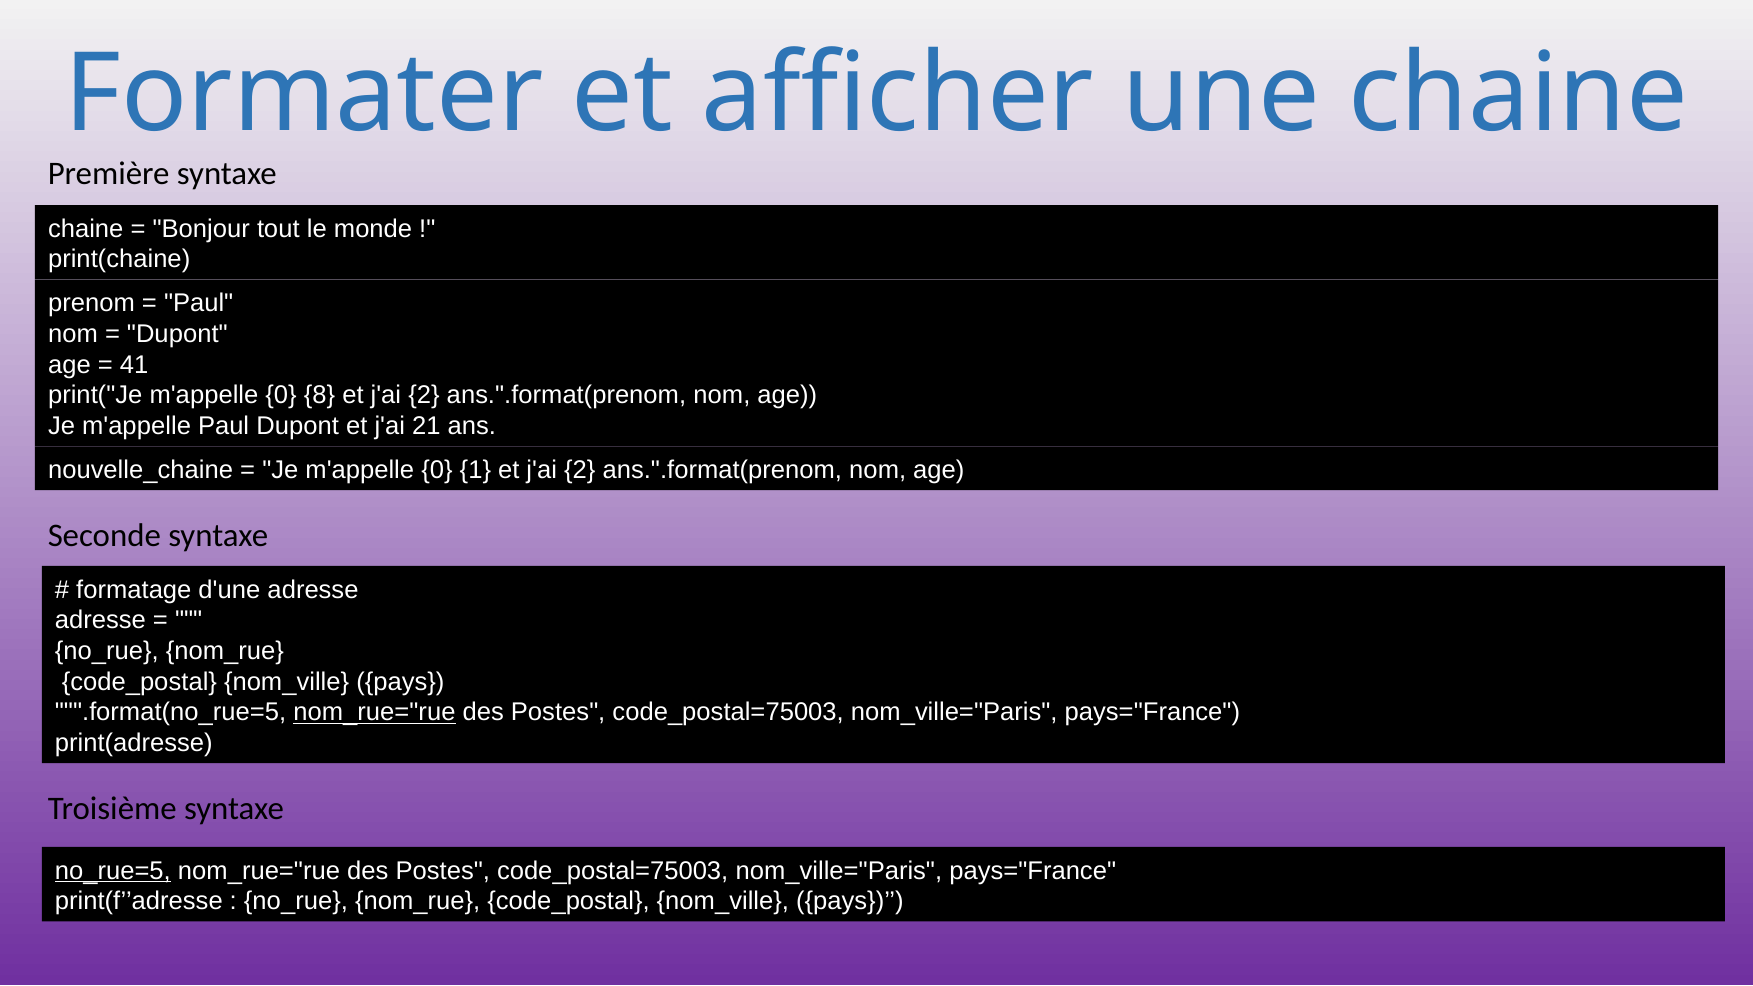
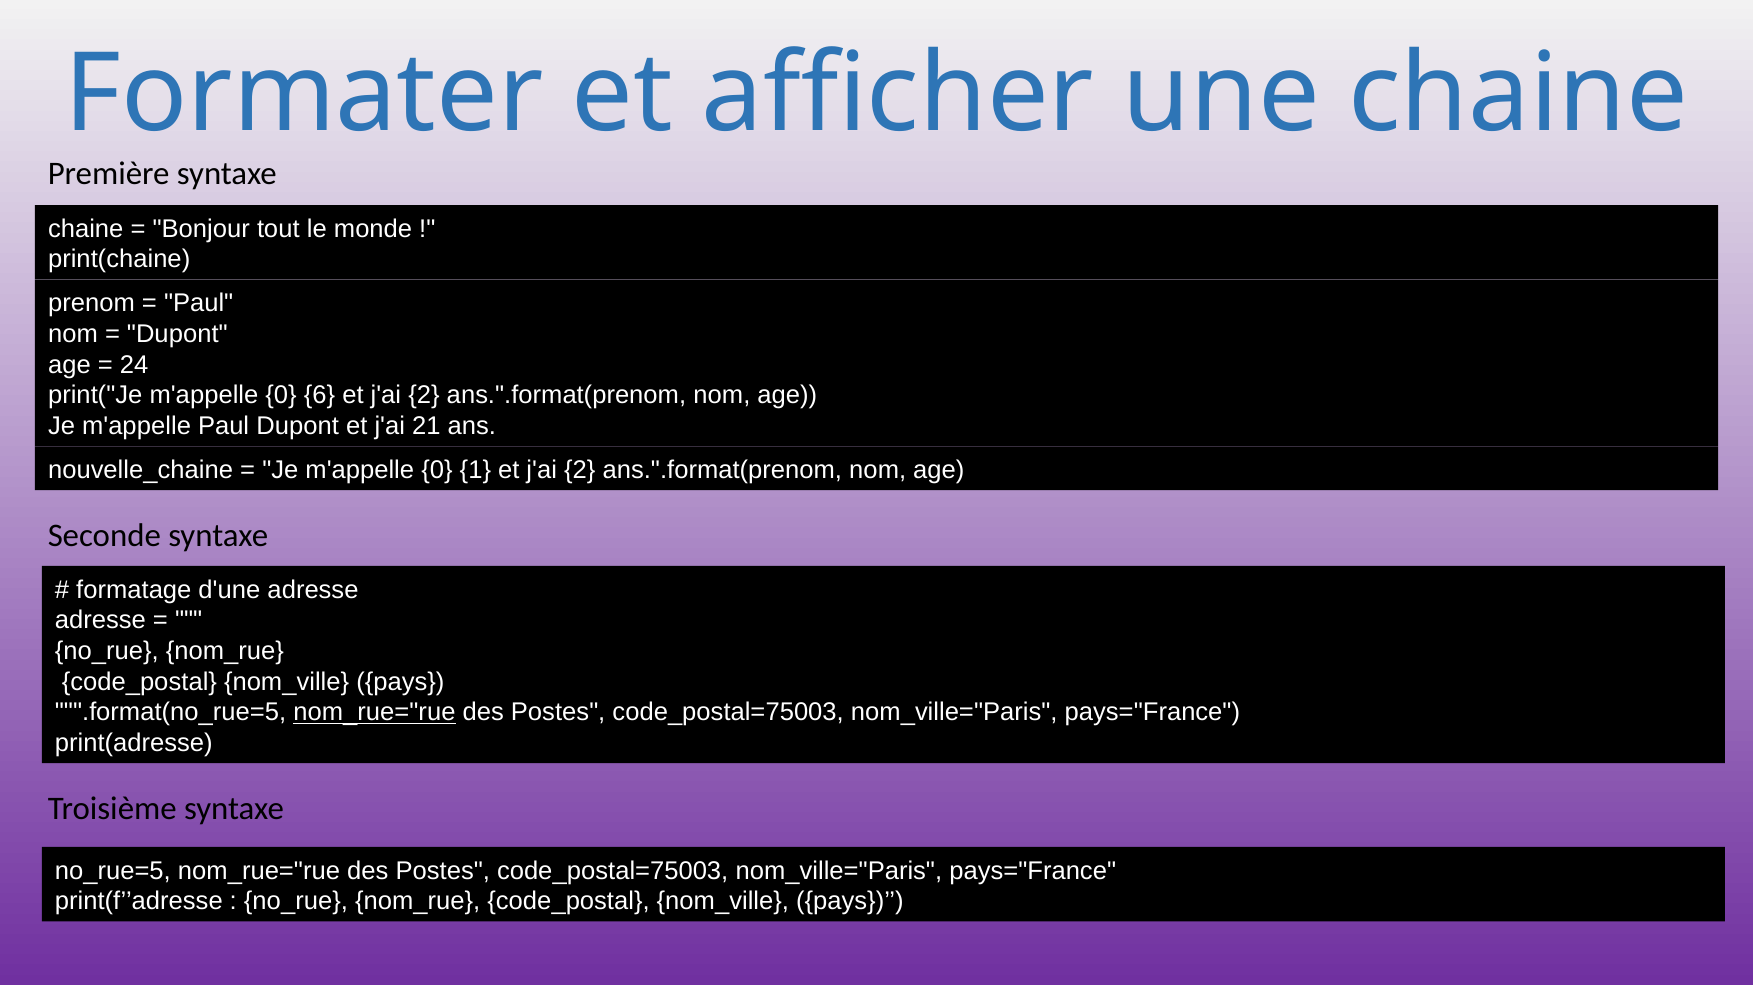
41: 41 -> 24
8: 8 -> 6
no_rue=5 underline: present -> none
